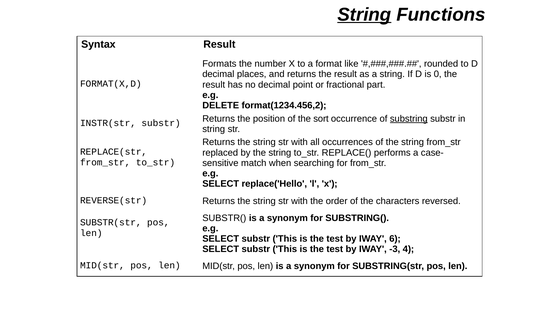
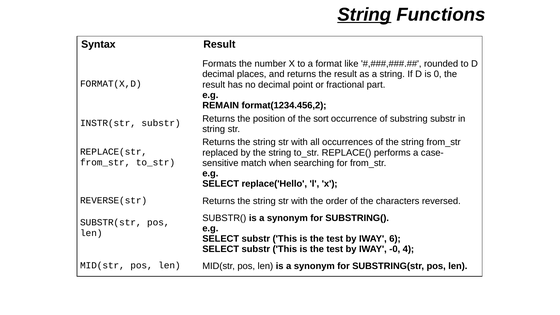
DELETE: DELETE -> REMAIN
substring underline: present -> none
-3: -3 -> -0
